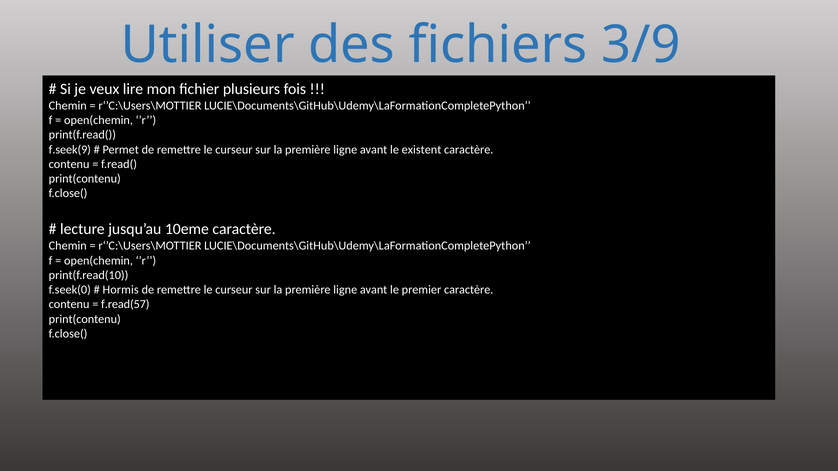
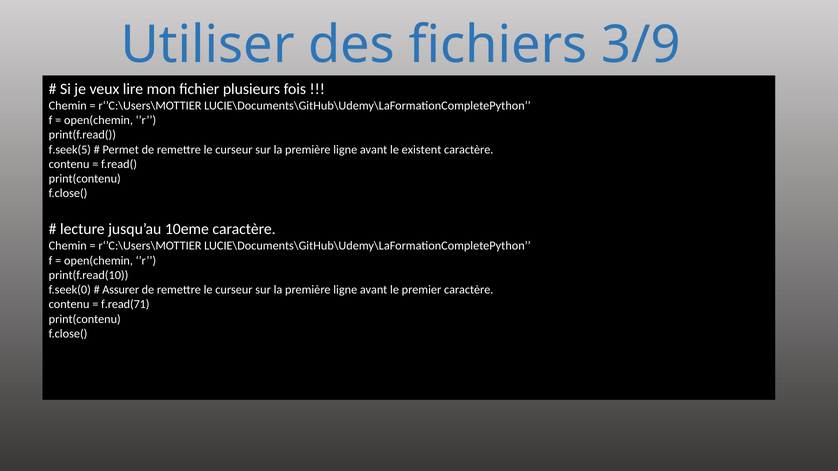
f.seek(9: f.seek(9 -> f.seek(5
Hormis: Hormis -> Assurer
f.read(57: f.read(57 -> f.read(71
